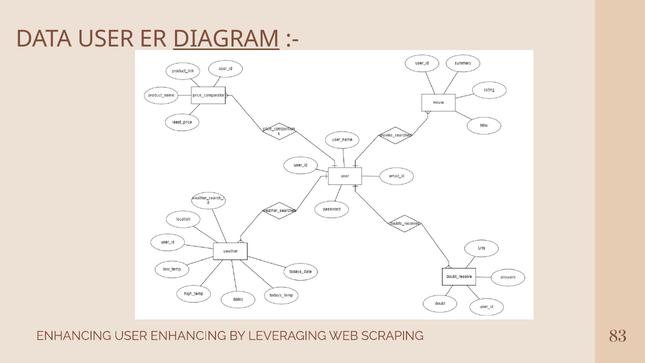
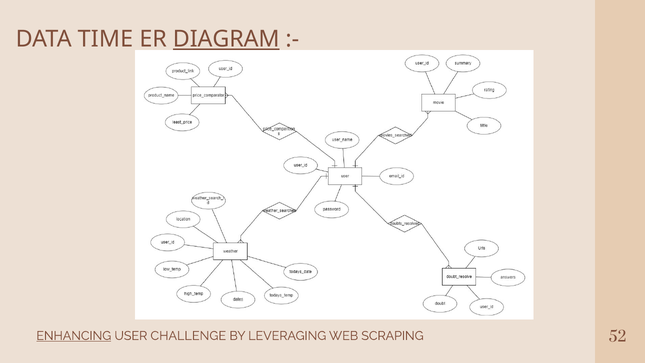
DATA USER: USER -> TIME
ENHANCING at (74, 336) underline: none -> present
USER ENHANCING: ENHANCING -> CHALLENGE
83: 83 -> 52
